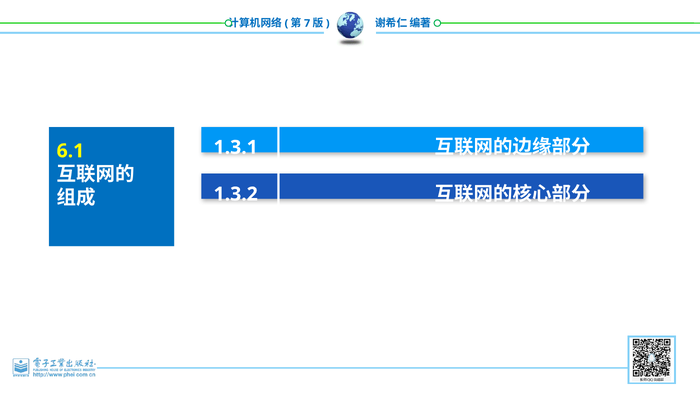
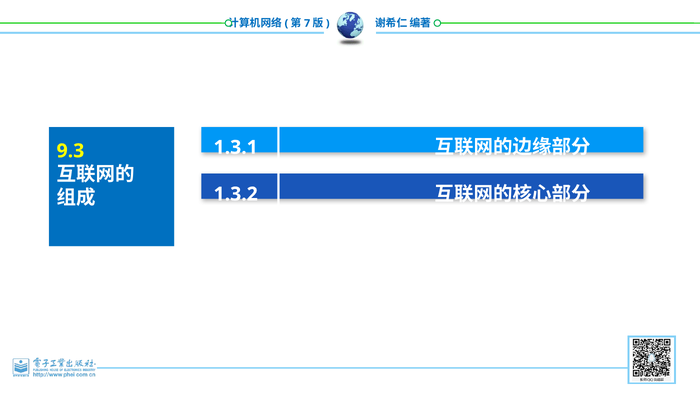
6.1: 6.1 -> 9.3
